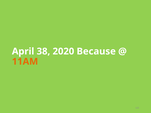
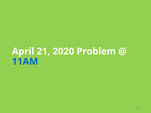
38: 38 -> 21
Because: Because -> Problem
11AM colour: orange -> blue
